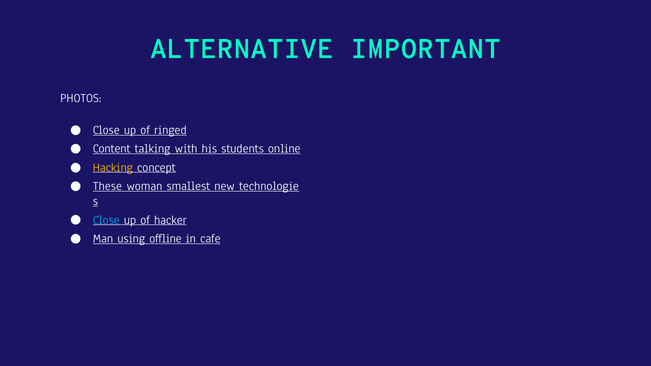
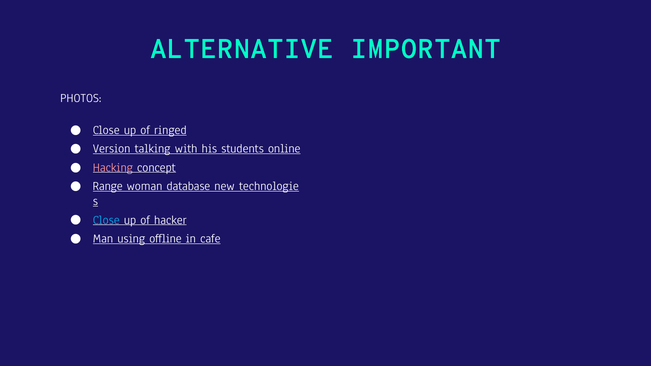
Content: Content -> Version
Hacking colour: yellow -> pink
These: These -> Range
smallest: smallest -> database
